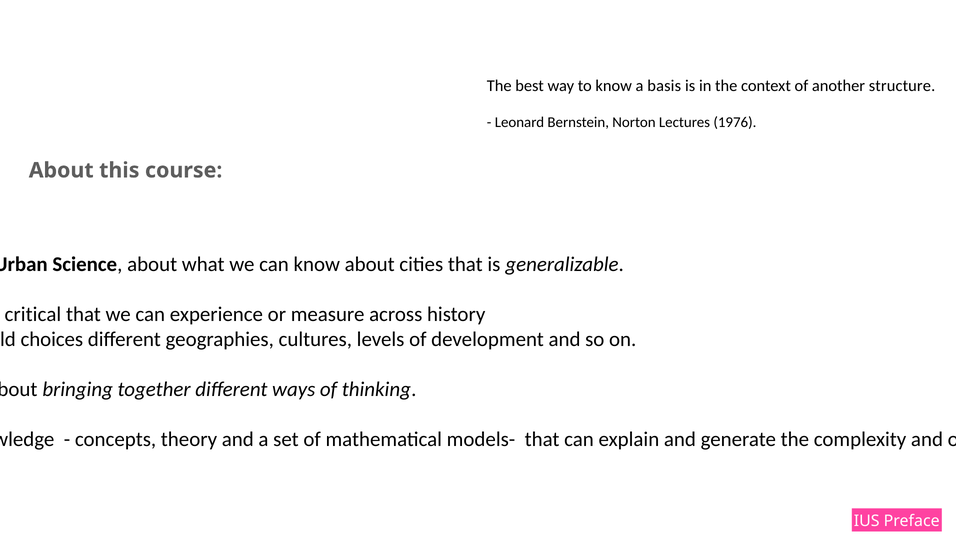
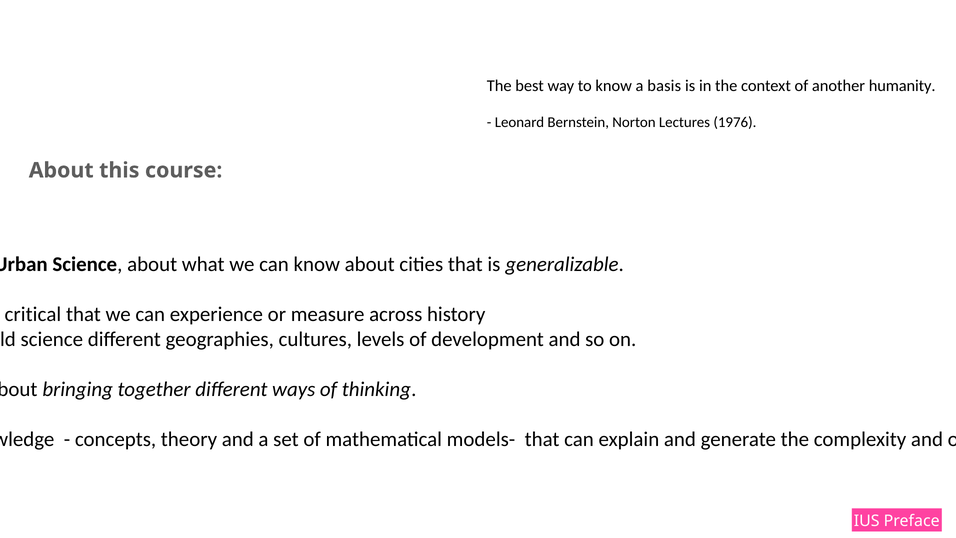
structure: structure -> humanity
choices at (52, 339): choices -> science
